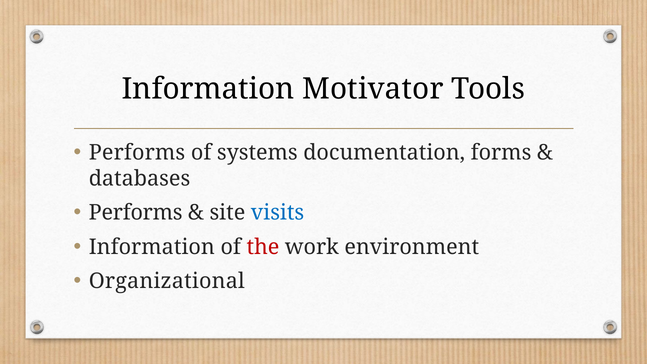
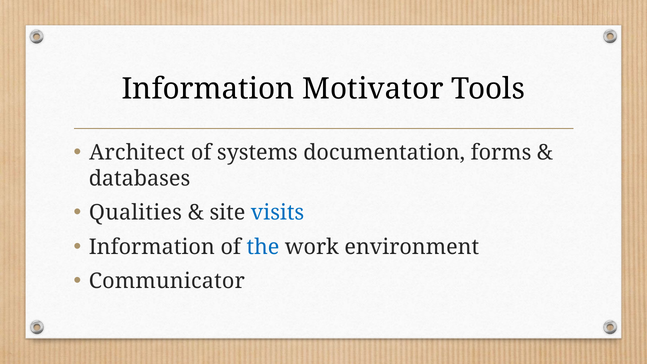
Performs at (137, 153): Performs -> Architect
Performs at (136, 213): Performs -> Qualities
the colour: red -> blue
Organizational: Organizational -> Communicator
